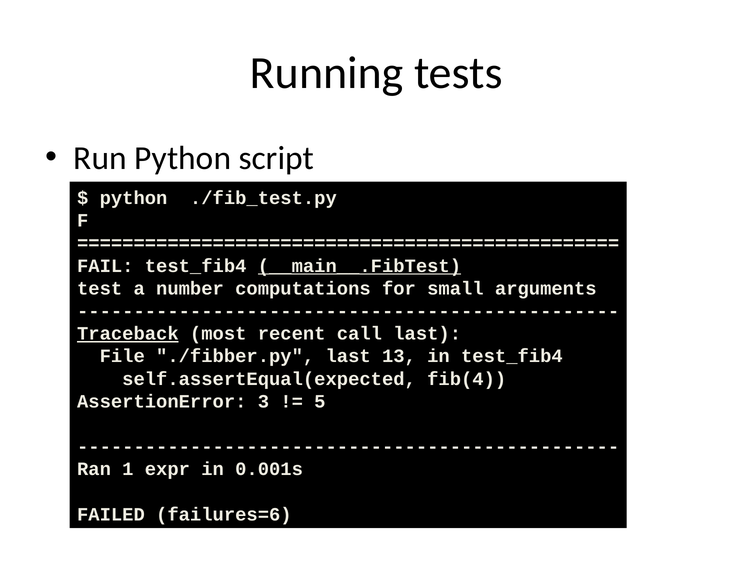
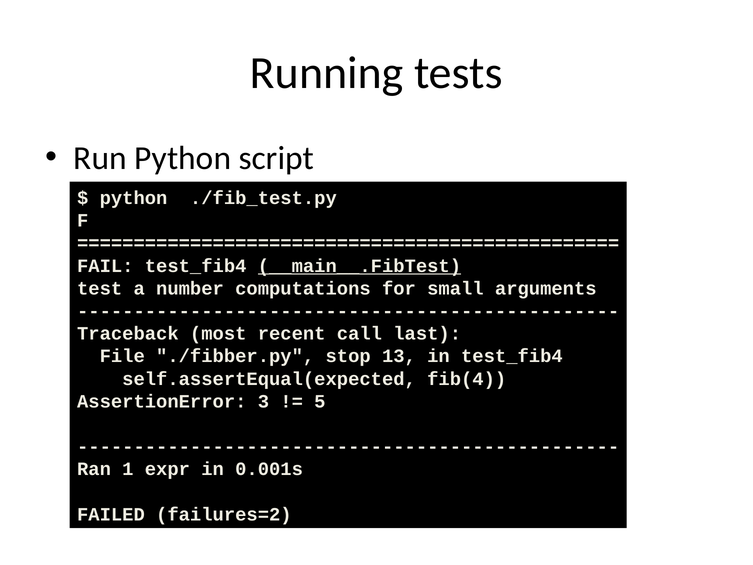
Traceback underline: present -> none
./fibber.py last: last -> stop
failures=6: failures=6 -> failures=2
